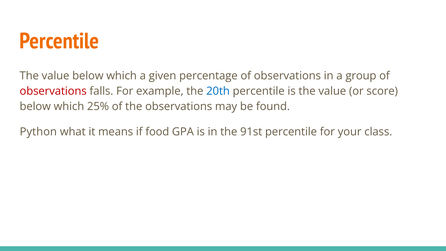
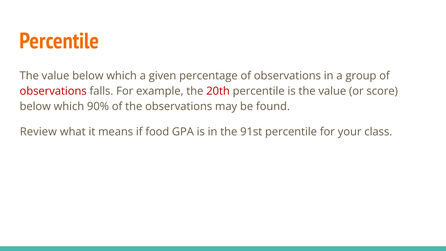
20th colour: blue -> red
25%: 25% -> 90%
Python: Python -> Review
